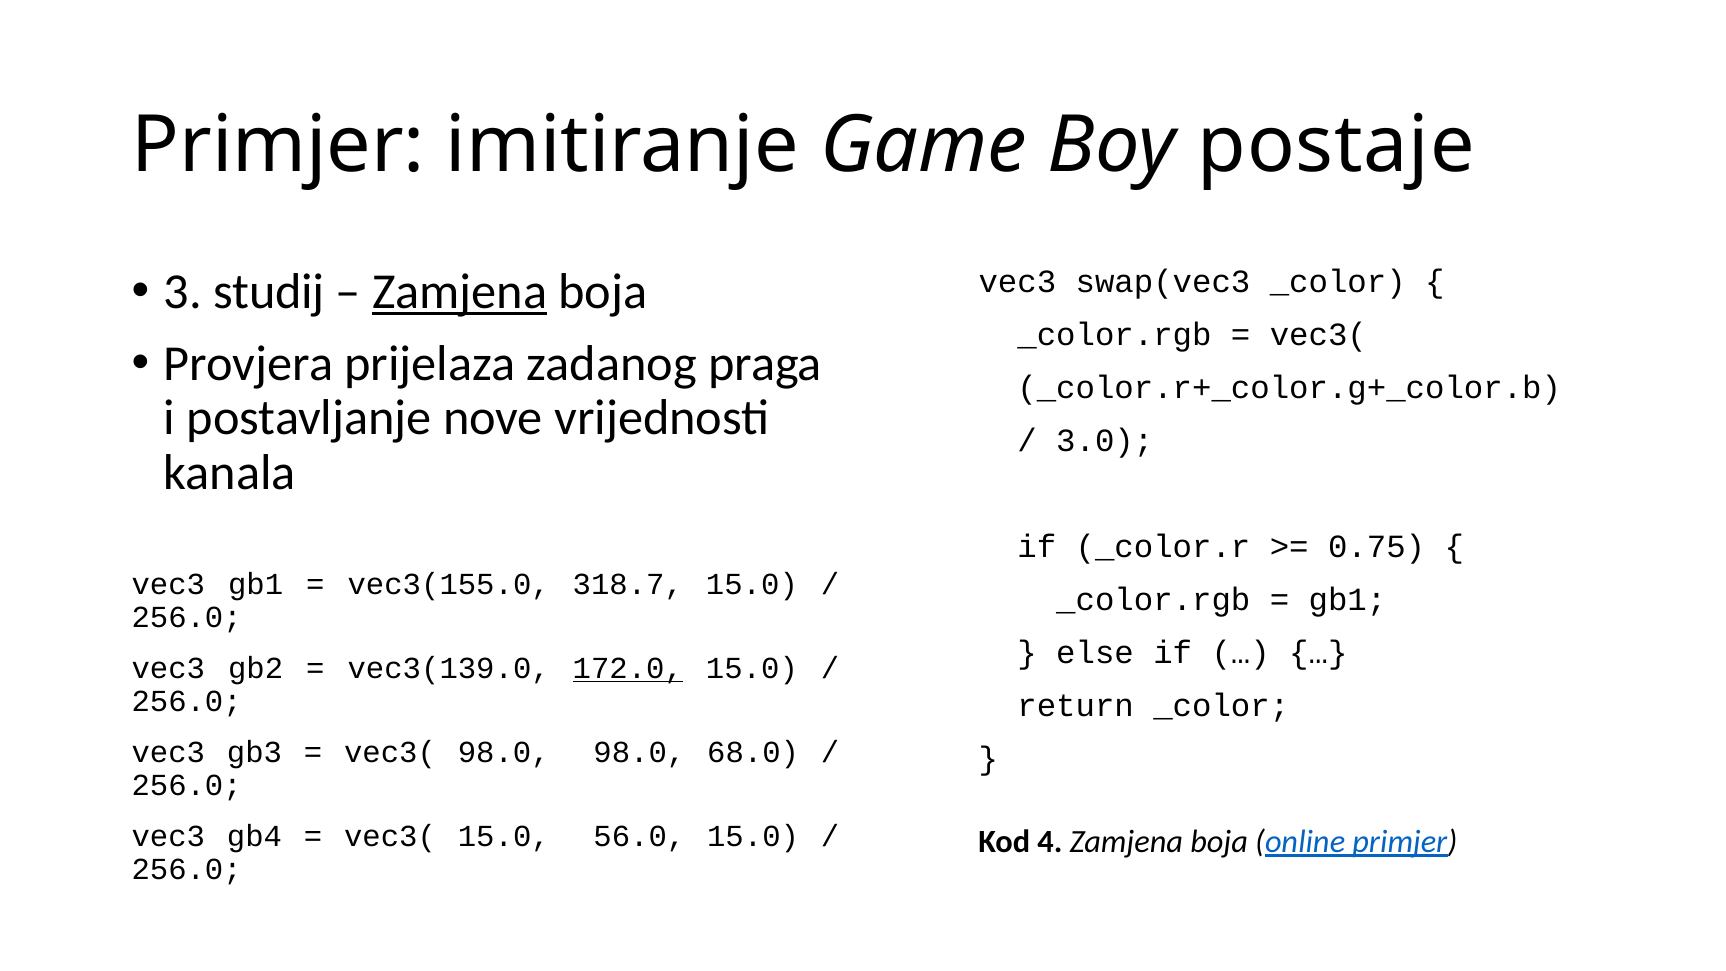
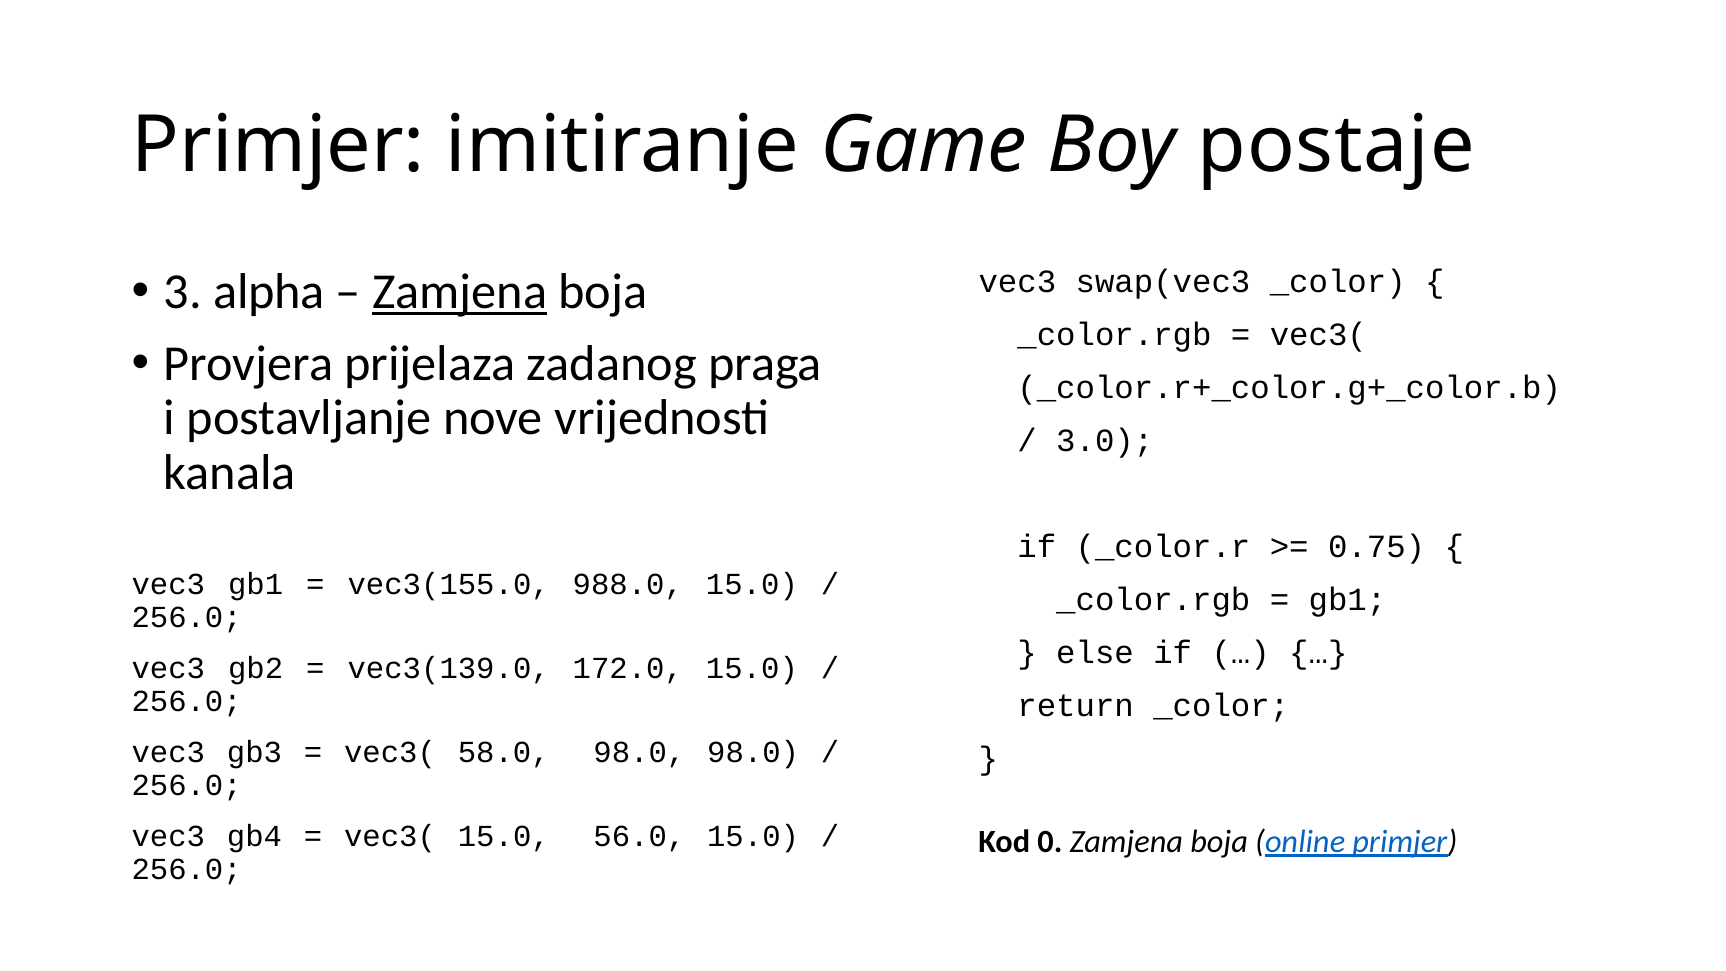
studij: studij -> alpha
318.7: 318.7 -> 988.0
172.0 underline: present -> none
vec3( 98.0: 98.0 -> 58.0
98.0 68.0: 68.0 -> 98.0
4: 4 -> 0
